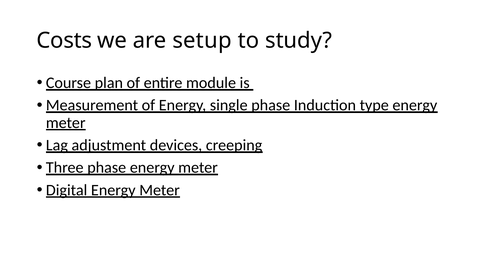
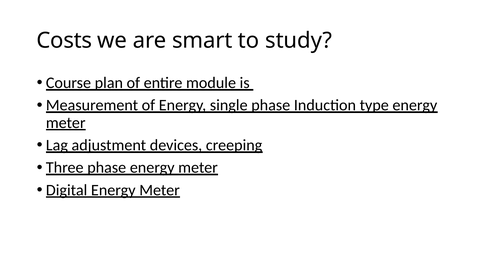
setup: setup -> smart
